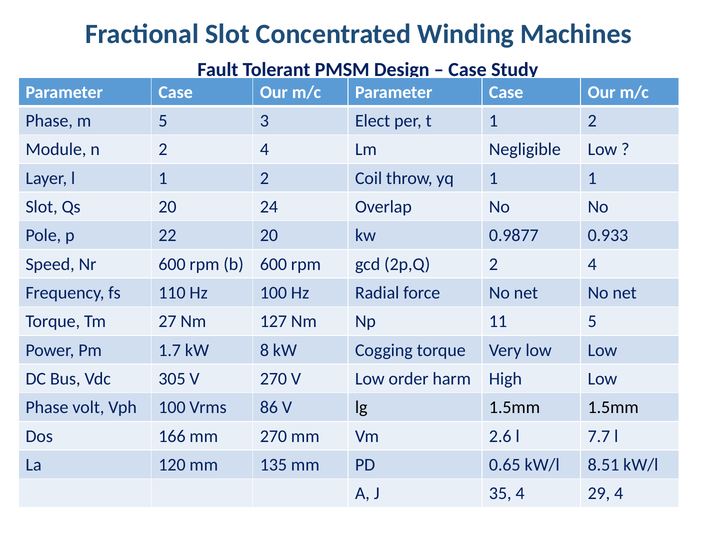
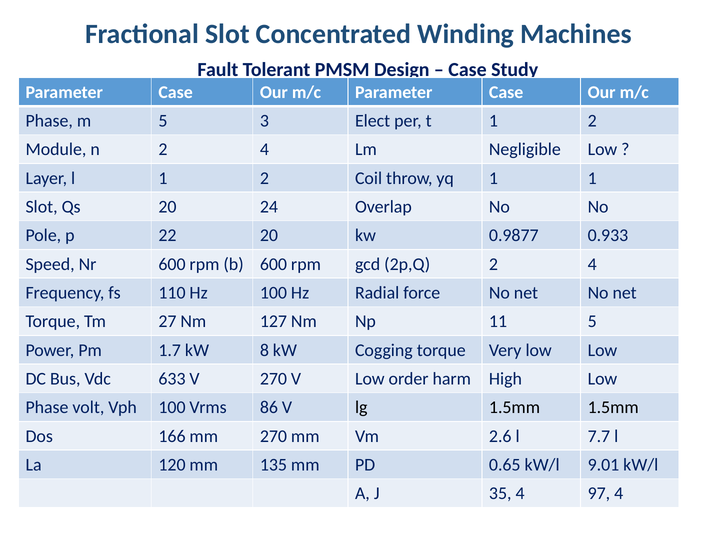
305: 305 -> 633
8.51: 8.51 -> 9.01
29: 29 -> 97
